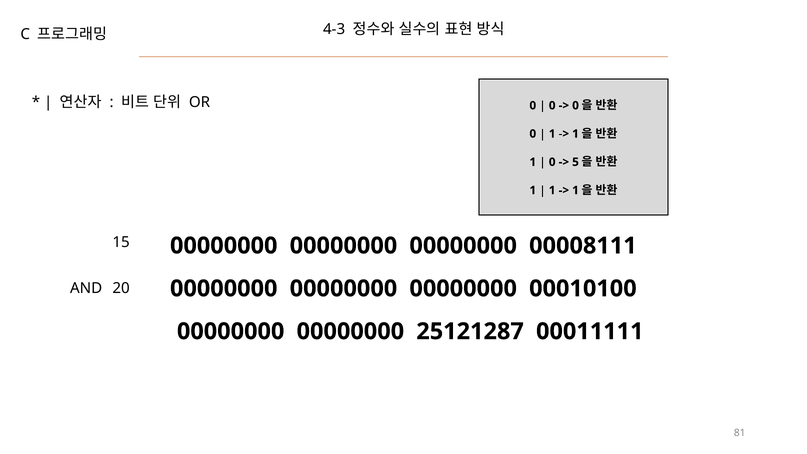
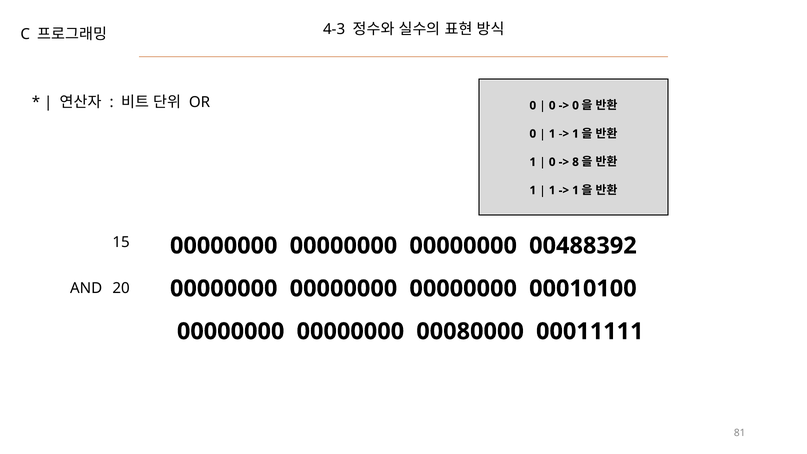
5: 5 -> 8
00008111: 00008111 -> 00488392
25121287: 25121287 -> 00080000
